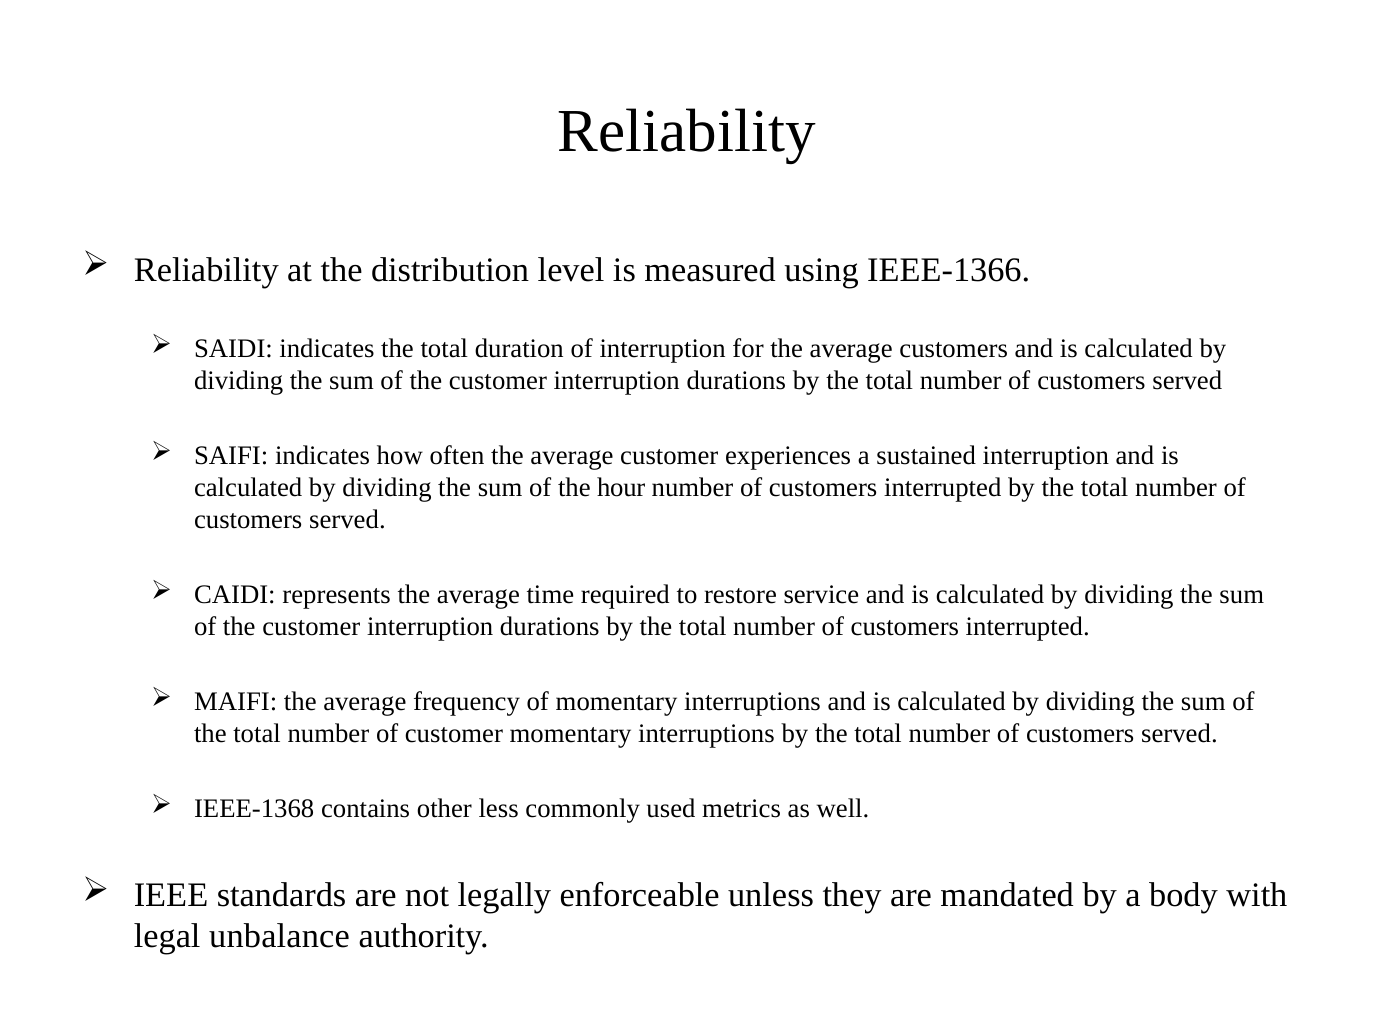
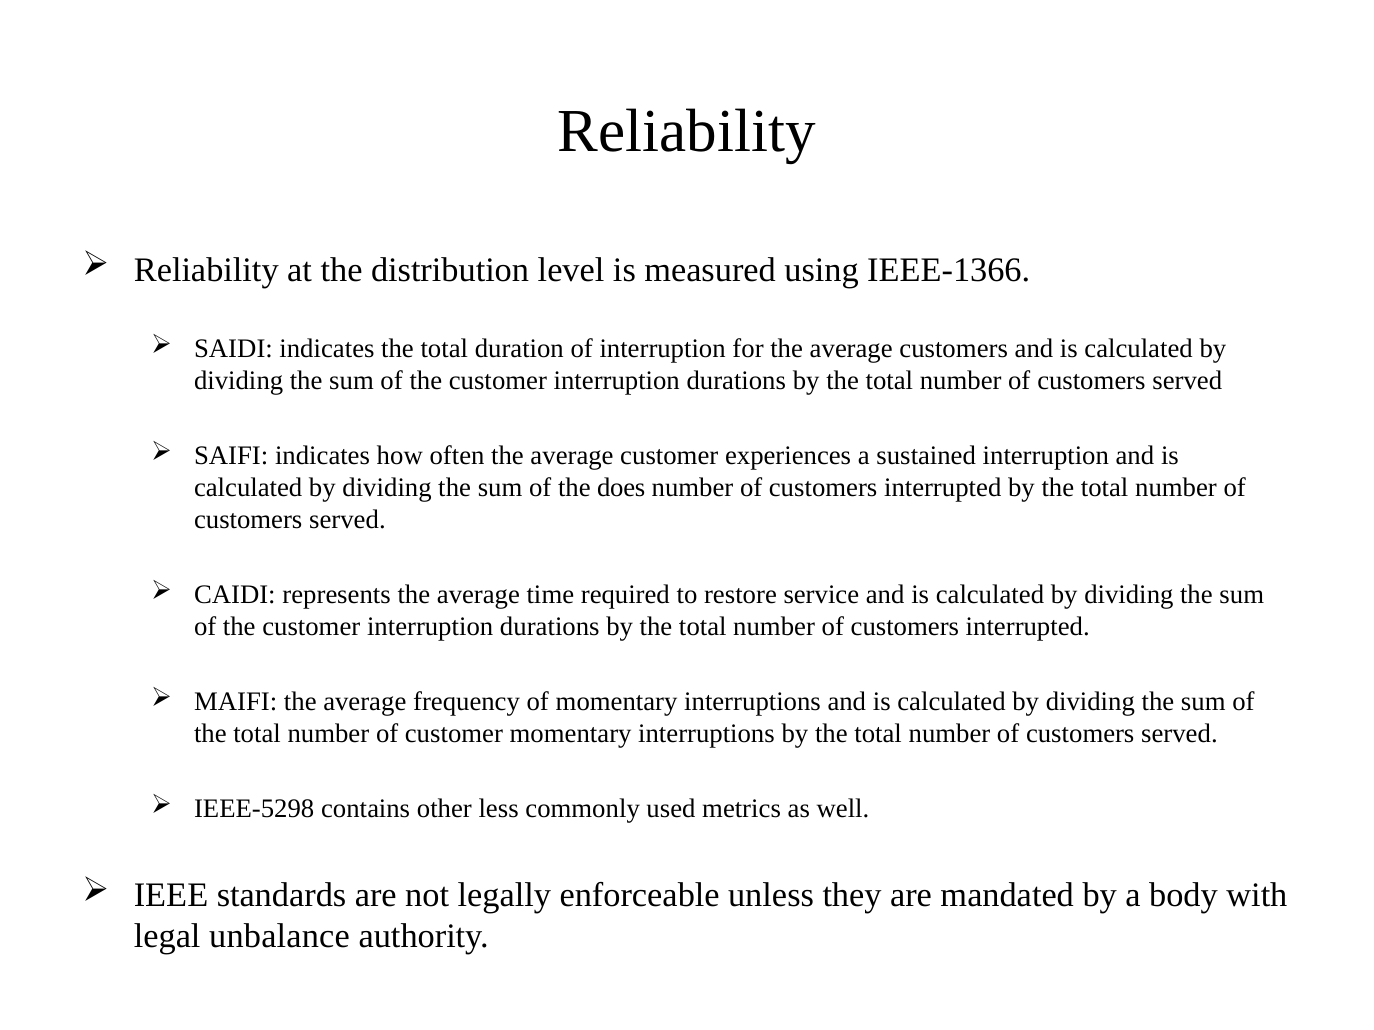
hour: hour -> does
IEEE-1368: IEEE-1368 -> IEEE-5298
